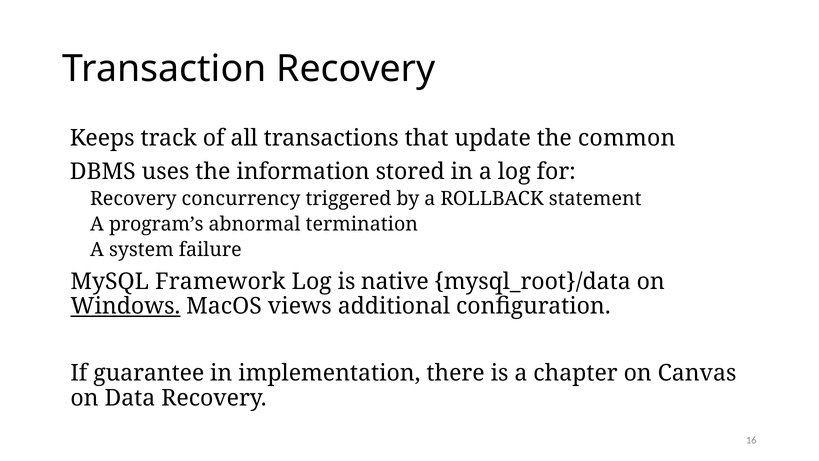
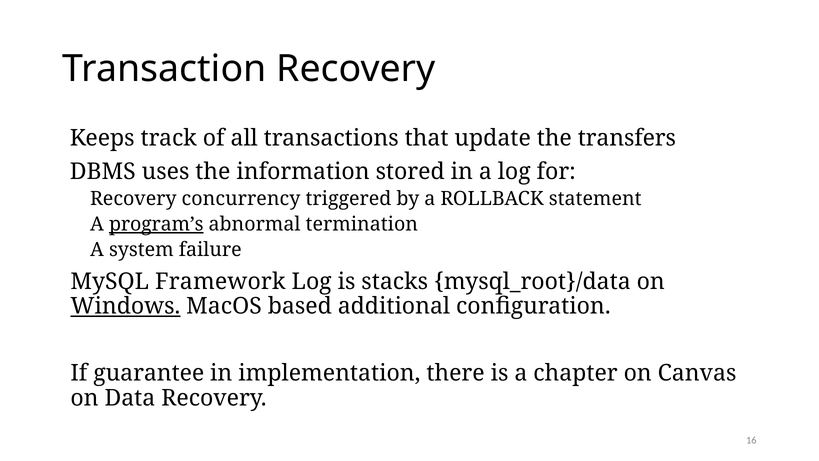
common: common -> transfers
program’s underline: none -> present
native: native -> stacks
views: views -> based
